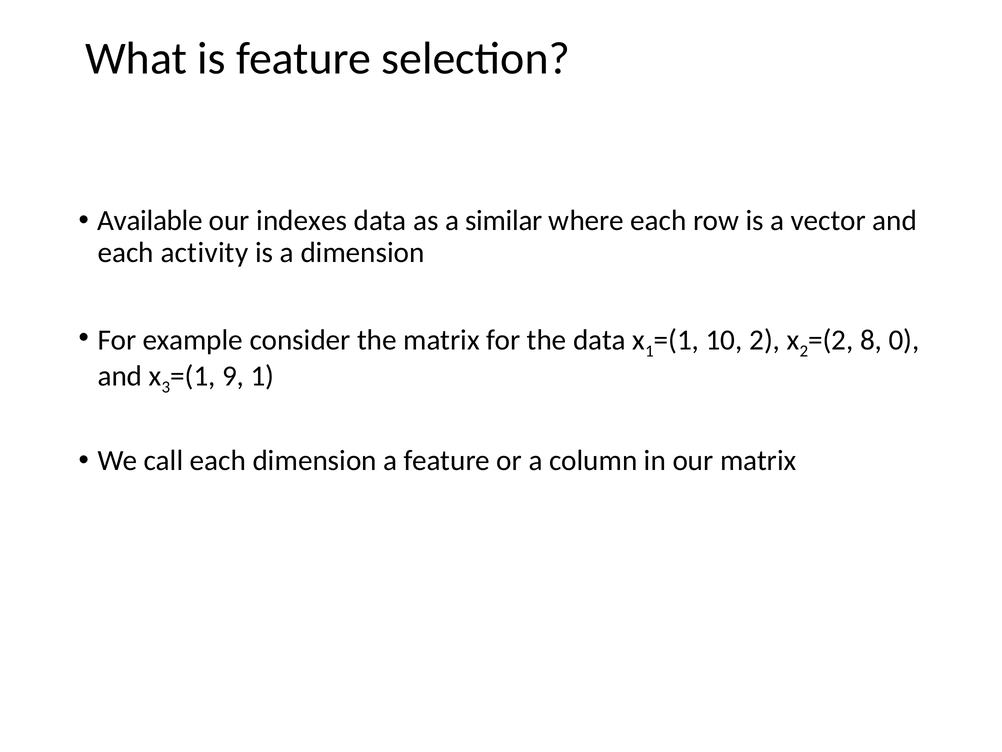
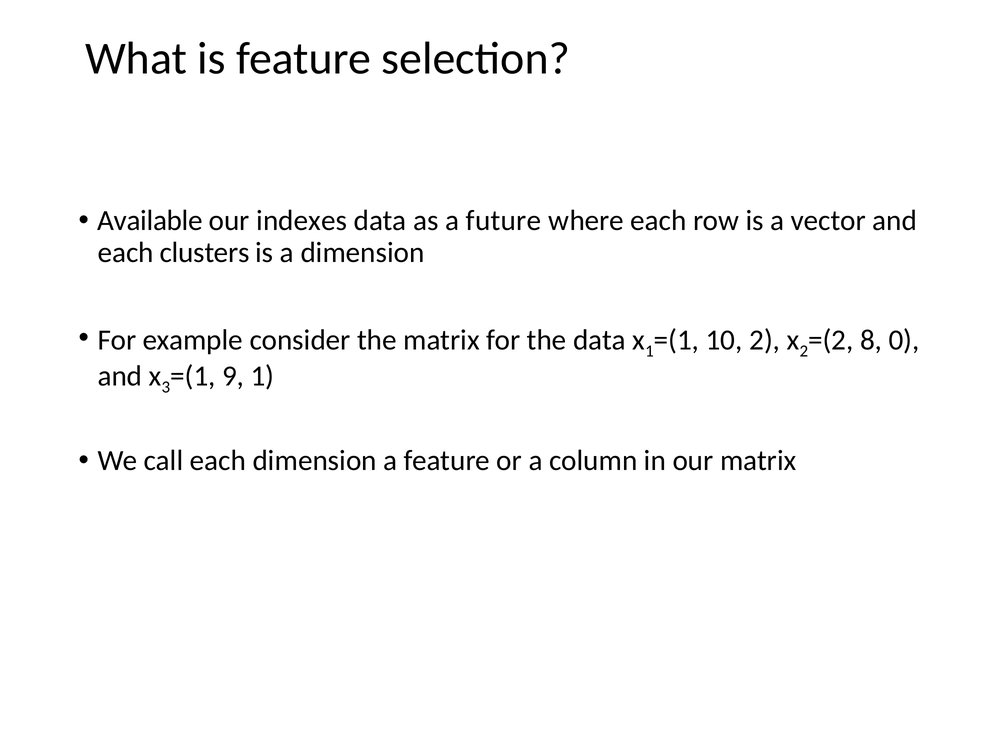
similar: similar -> future
activity: activity -> clusters
